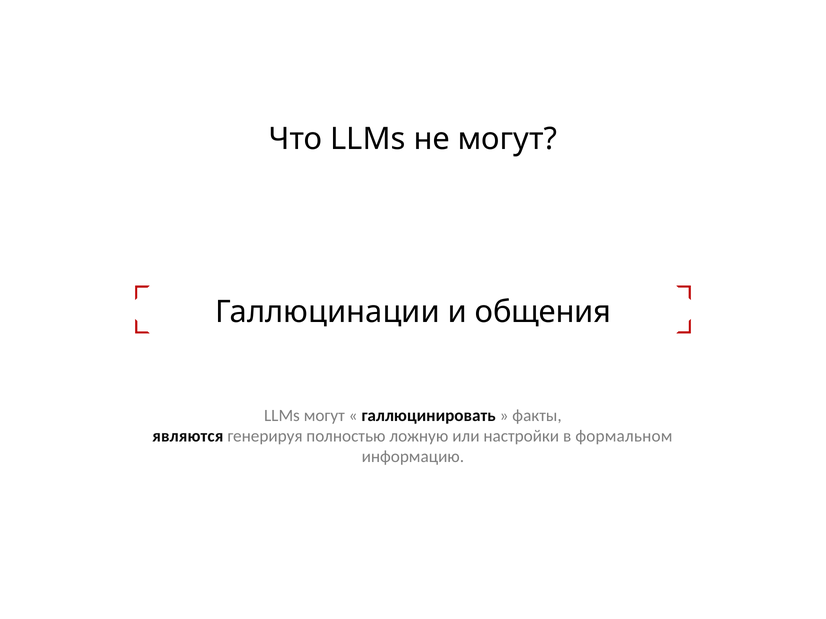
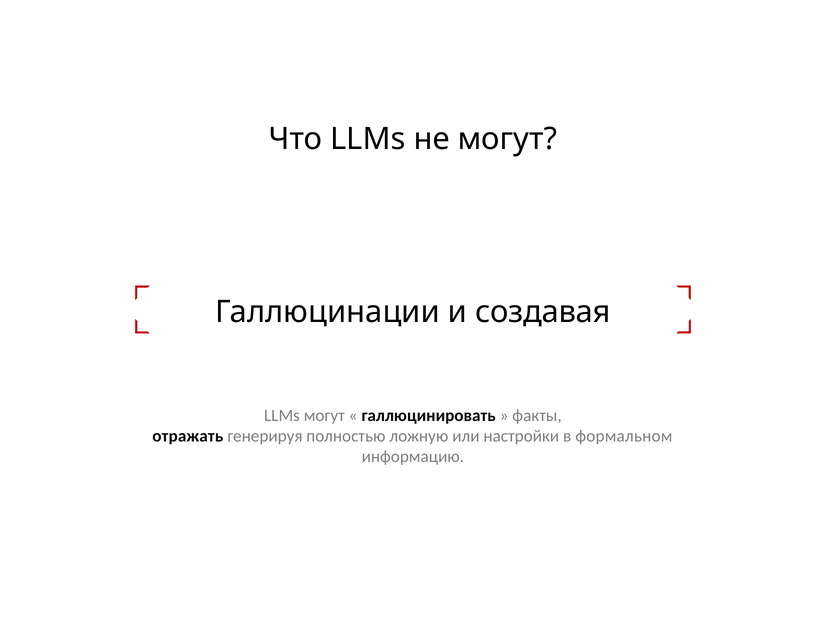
общения: общения -> создавая
являются: являются -> отражать
